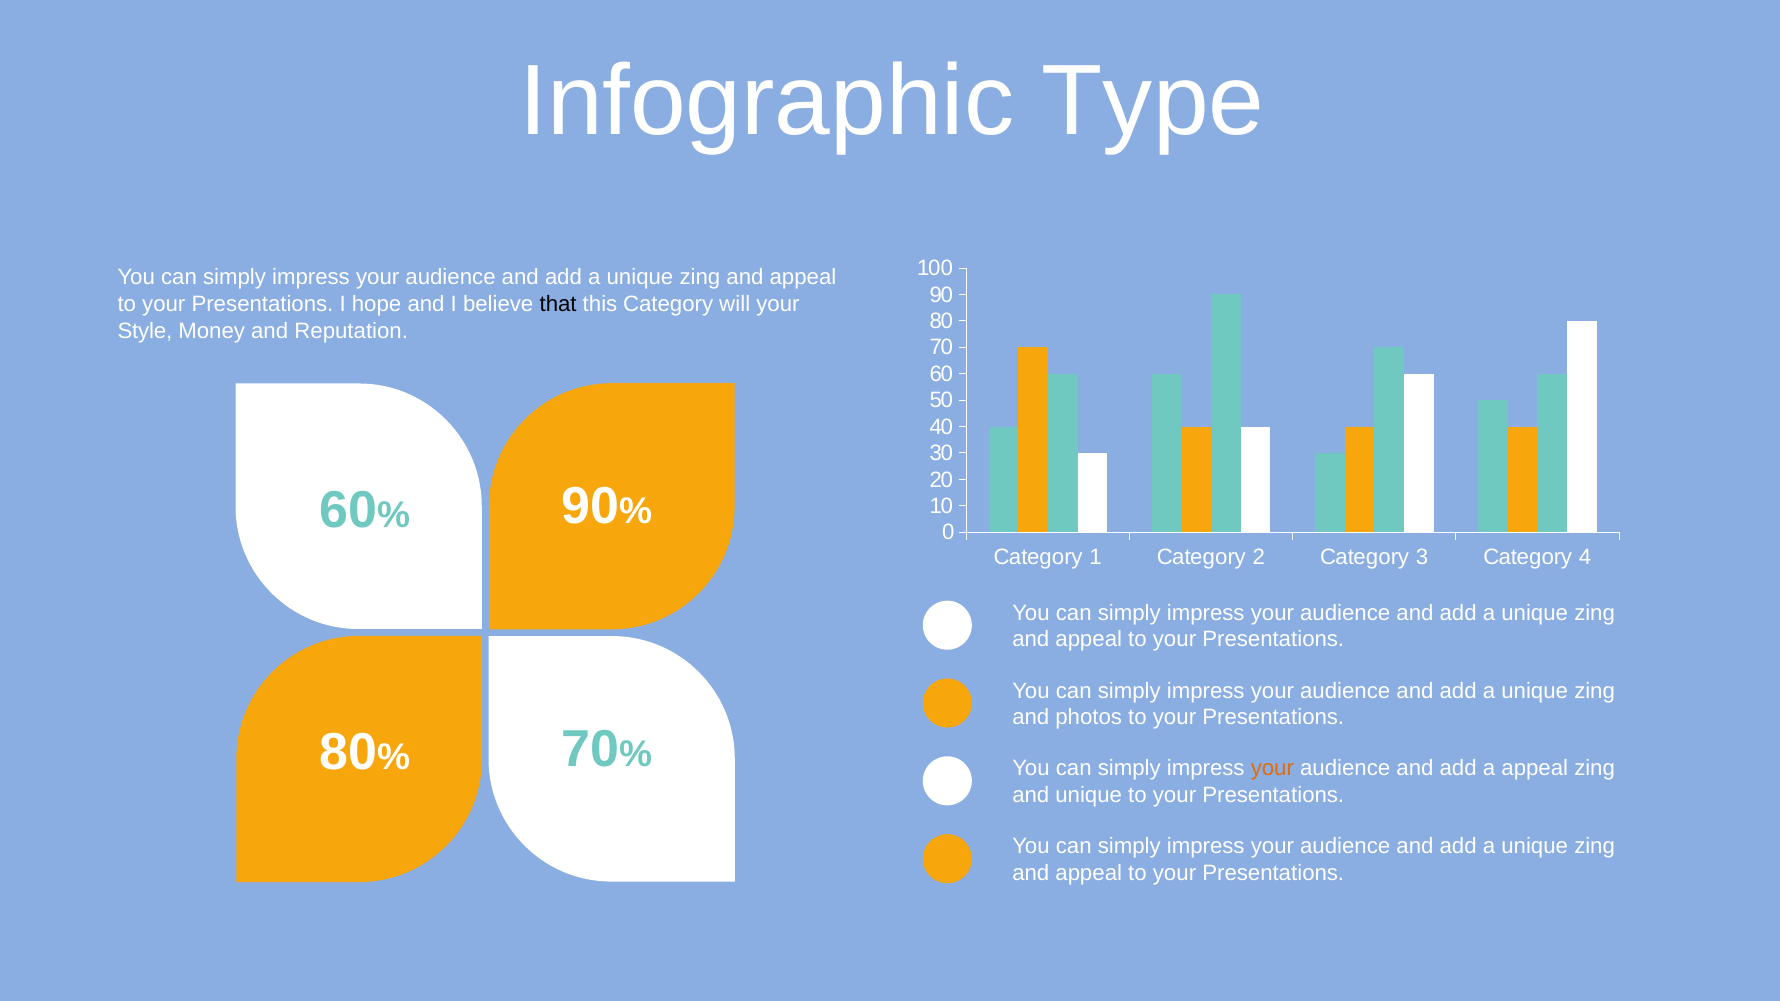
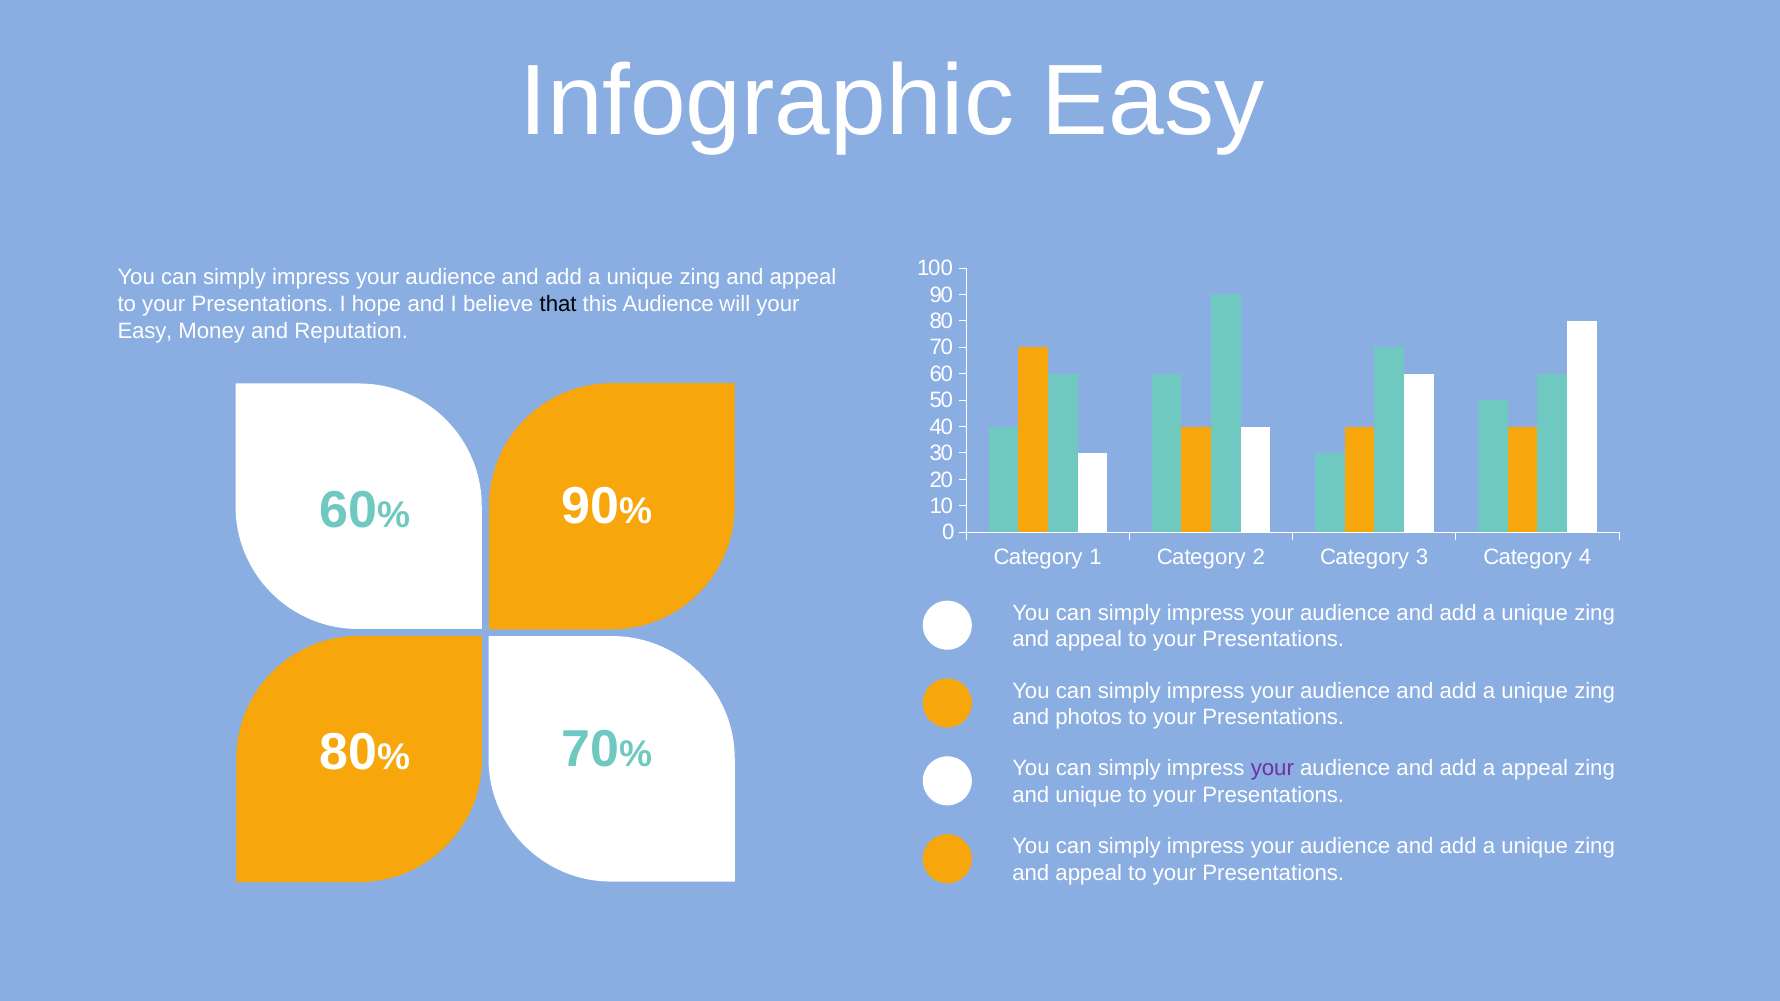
Infographic Type: Type -> Easy
this Category: Category -> Audience
Style at (145, 331): Style -> Easy
your at (1272, 769) colour: orange -> purple
